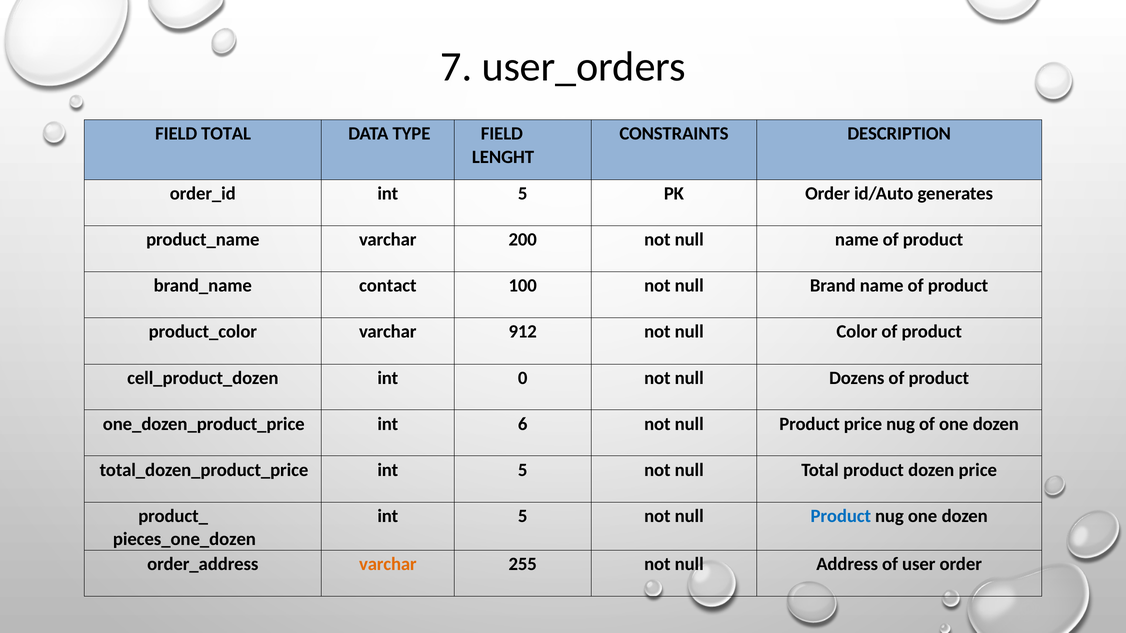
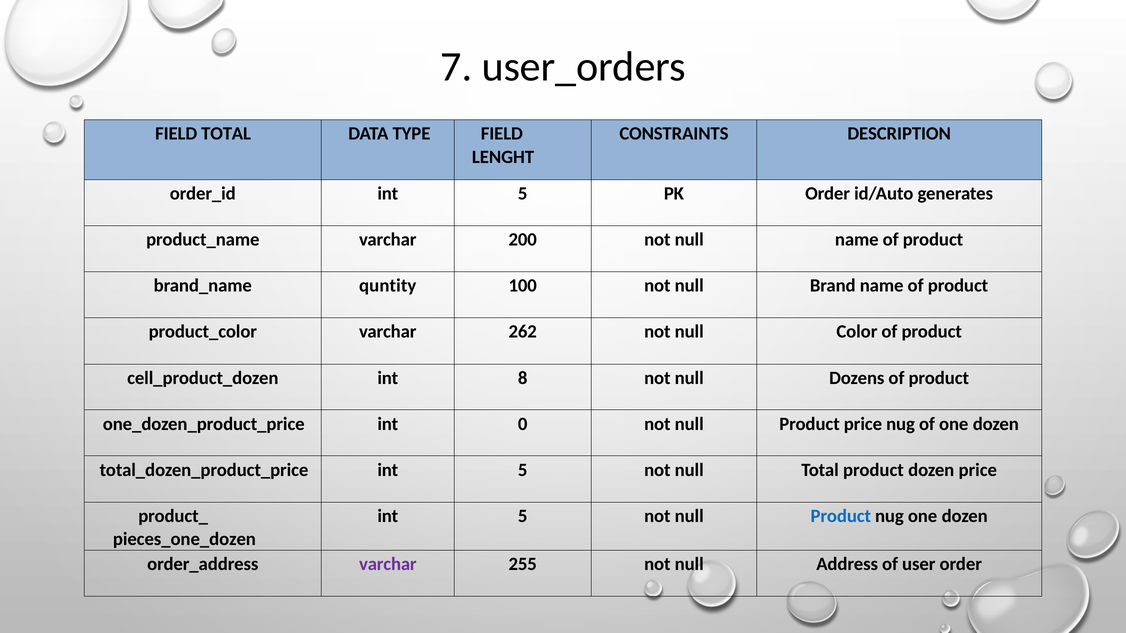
contact: contact -> quntity
912: 912 -> 262
0: 0 -> 8
6: 6 -> 0
varchar at (388, 565) colour: orange -> purple
